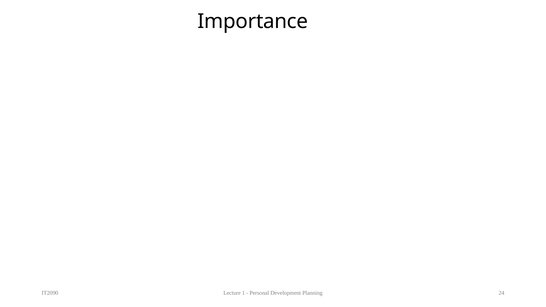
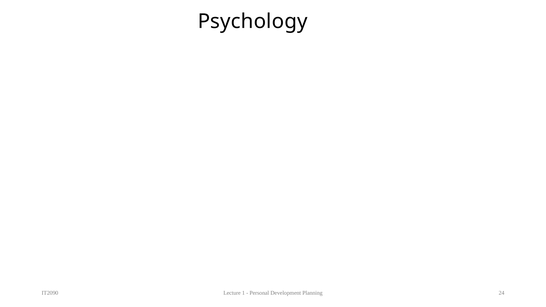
Importance: Importance -> Psychology
